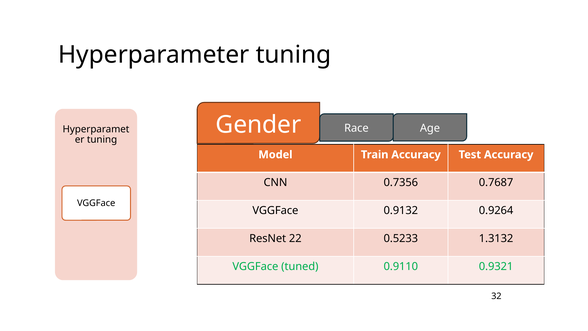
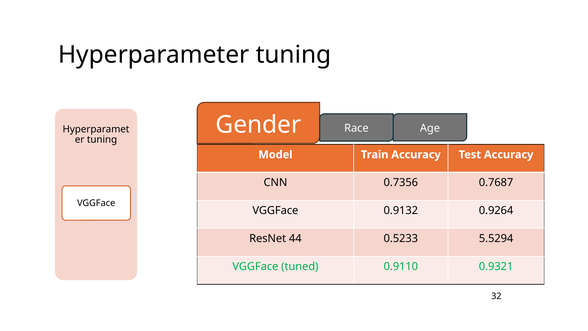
22: 22 -> 44
1.3132: 1.3132 -> 5.5294
